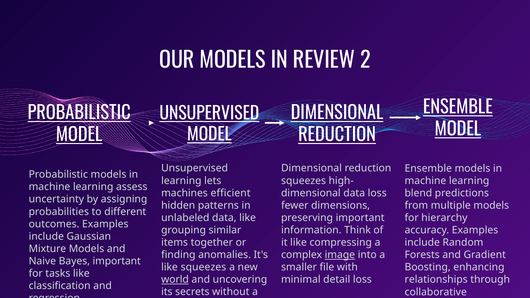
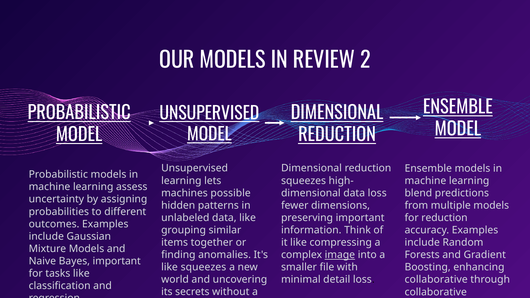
efficient: efficient -> possible
for hierarchy: hierarchy -> reduction
world underline: present -> none
relationships at (436, 280): relationships -> collaborative
